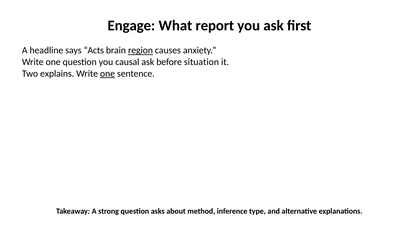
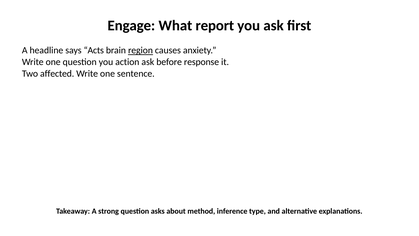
causal: causal -> action
situation: situation -> response
explains: explains -> affected
one at (108, 73) underline: present -> none
